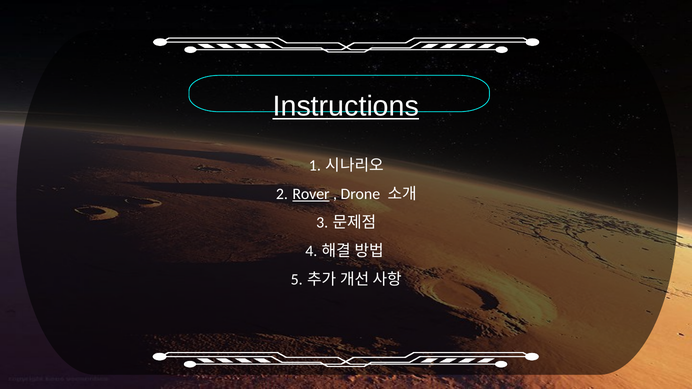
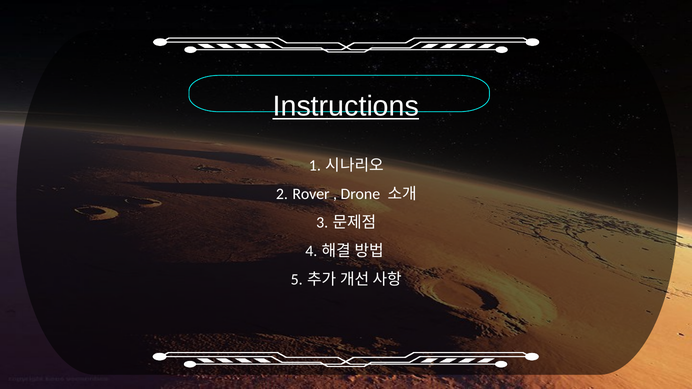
Rover underline: present -> none
